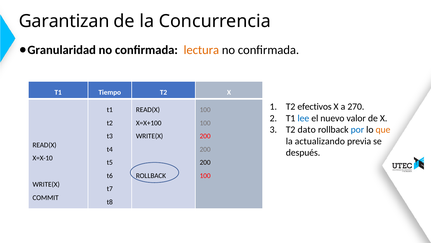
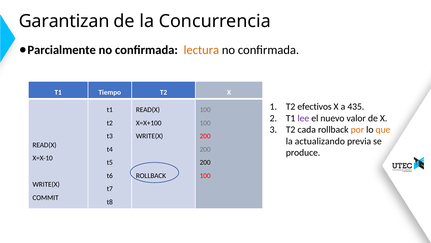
Granularidad: Granularidad -> Parcialmente
270: 270 -> 435
lee colour: blue -> purple
dato: dato -> cada
por colour: blue -> orange
después: después -> produce
